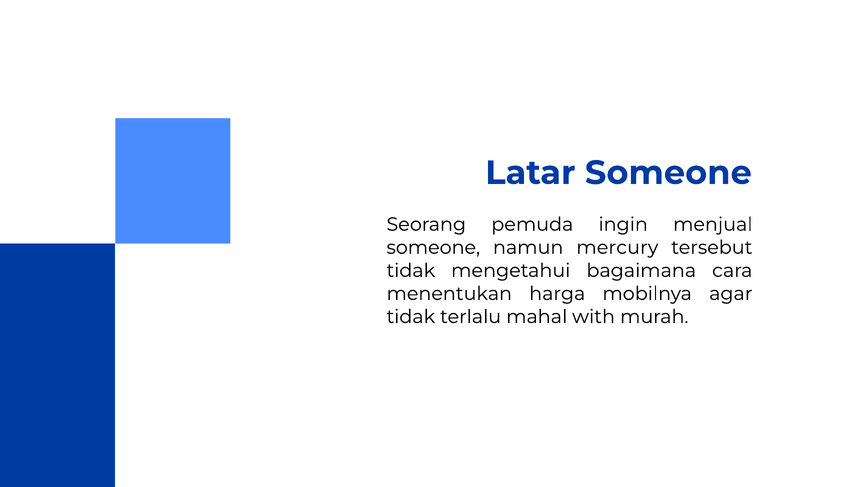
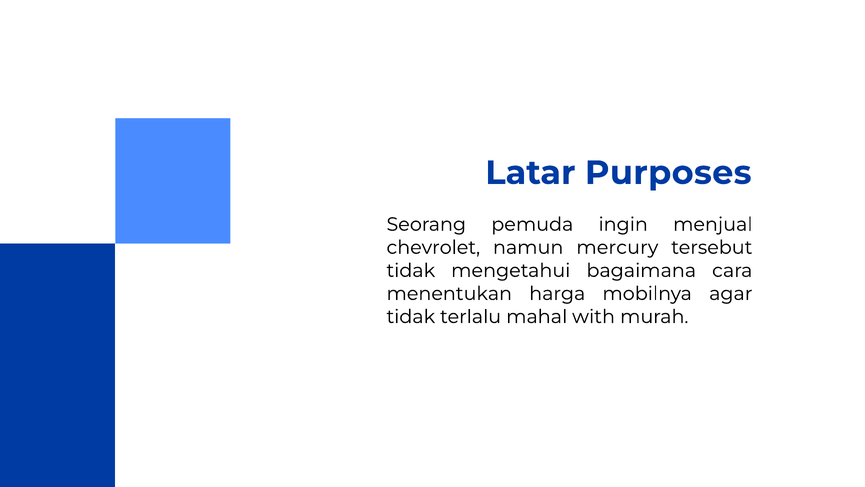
Latar Someone: Someone -> Purposes
someone at (433, 247): someone -> chevrolet
